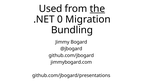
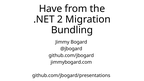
Used: Used -> Have
the underline: present -> none
0: 0 -> 2
